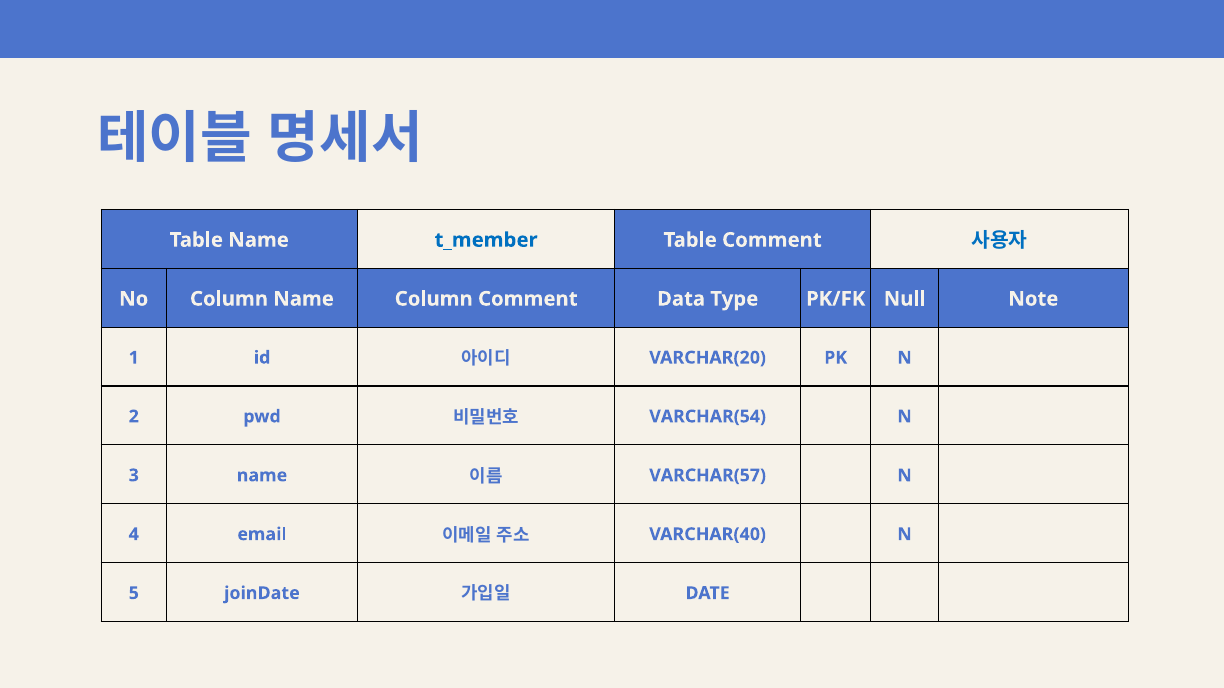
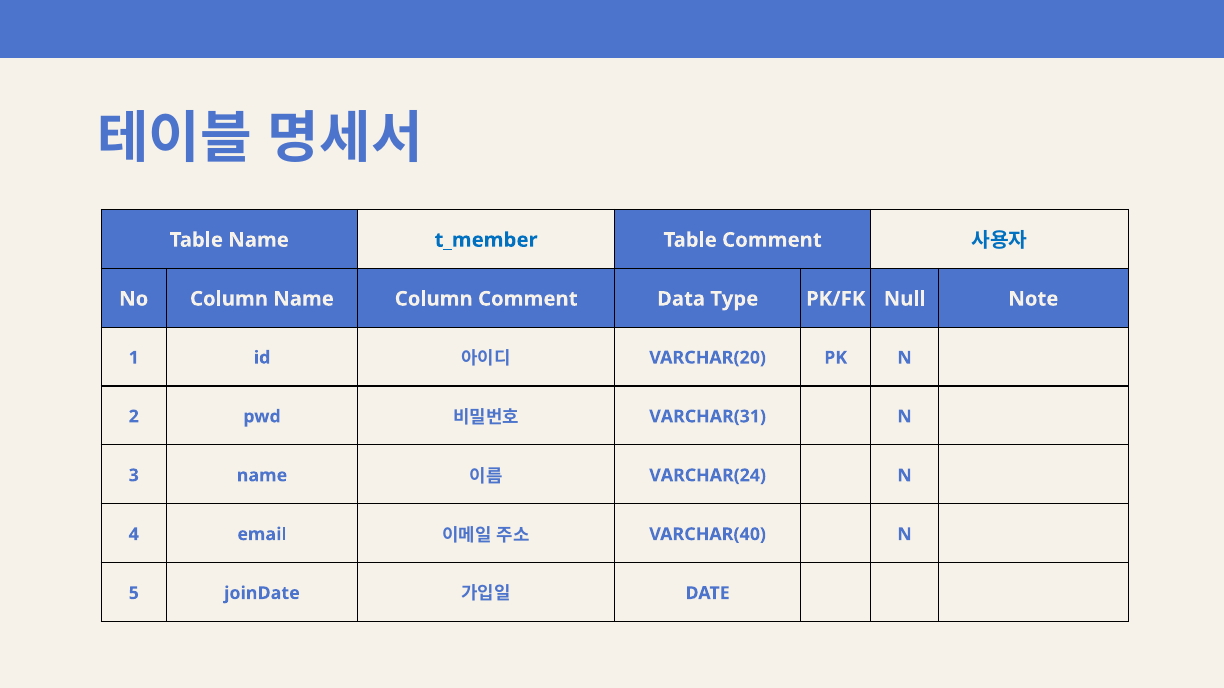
VARCHAR(54: VARCHAR(54 -> VARCHAR(31
VARCHAR(57: VARCHAR(57 -> VARCHAR(24
